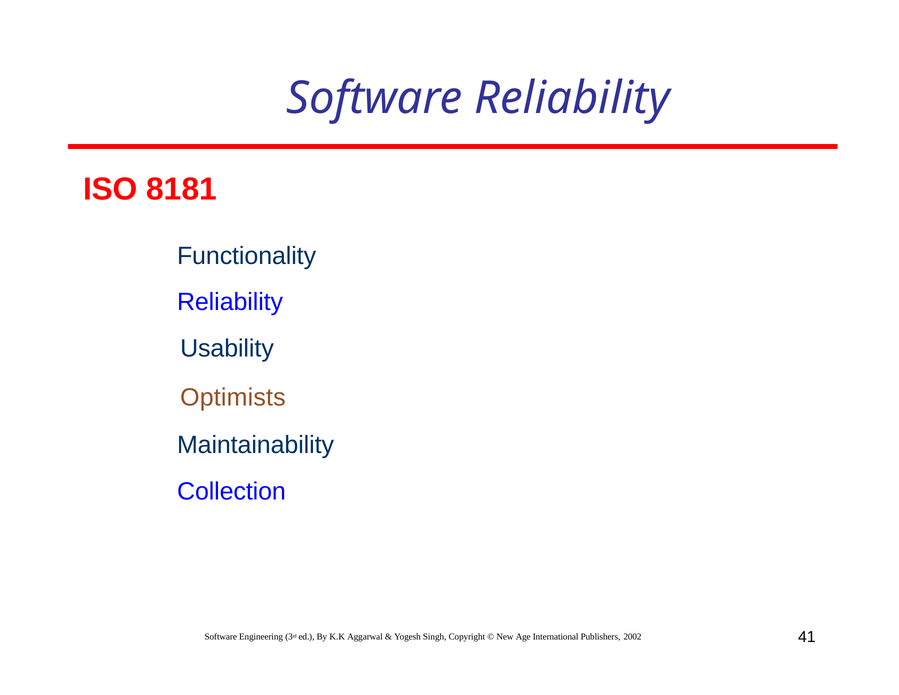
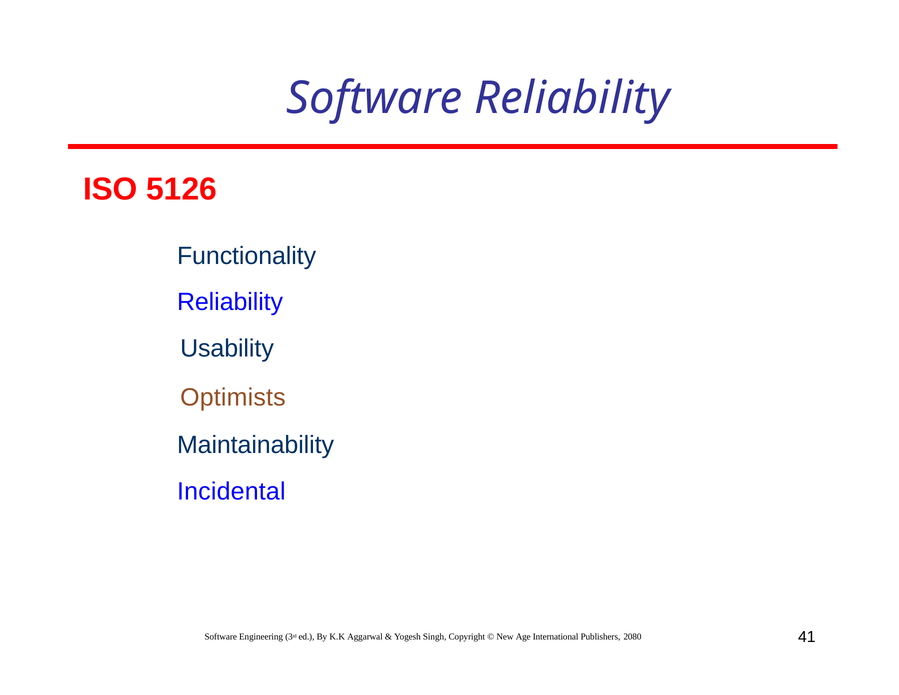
8181: 8181 -> 5126
Collection: Collection -> Incidental
2002: 2002 -> 2080
